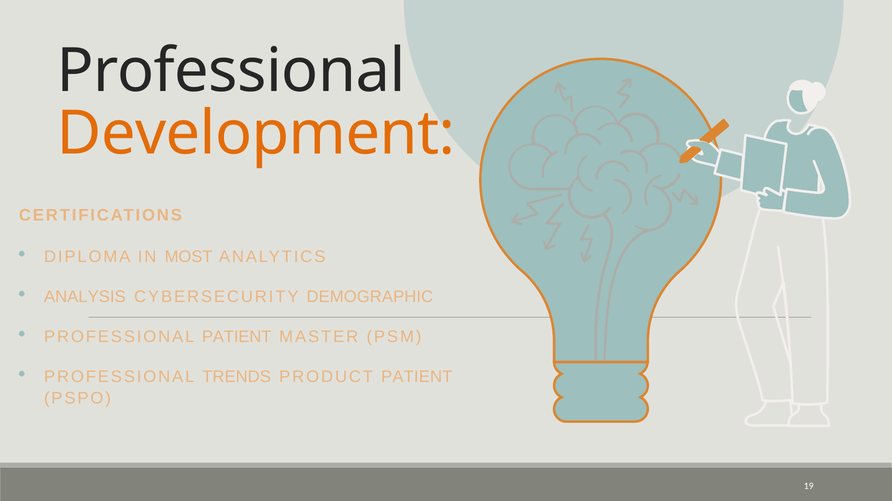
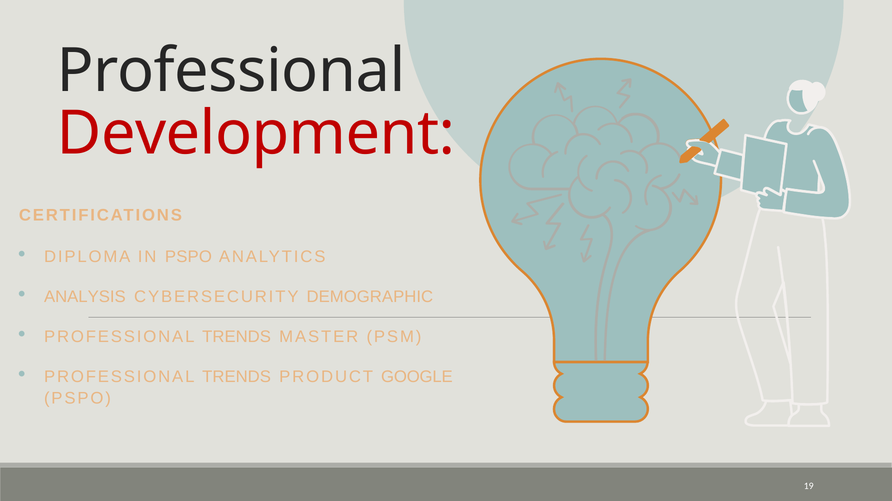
Development colour: orange -> red
IN MOST: MOST -> PSPO
PATIENT at (237, 337): PATIENT -> TRENDS
PRODUCT PATIENT: PATIENT -> GOOGLE
